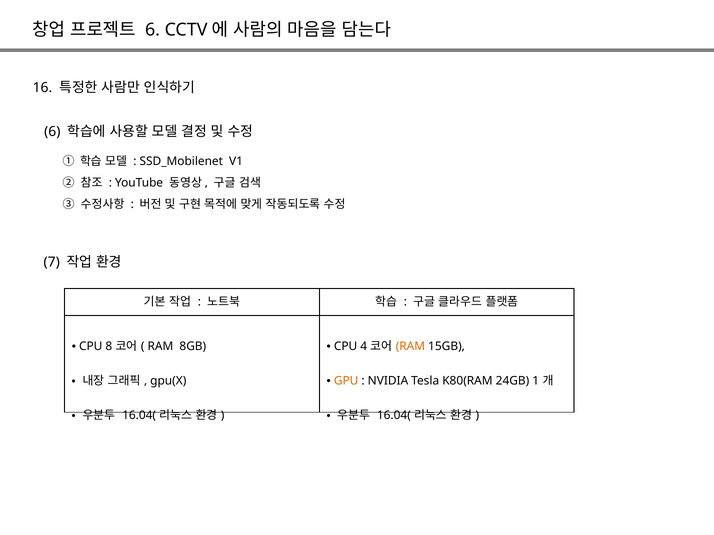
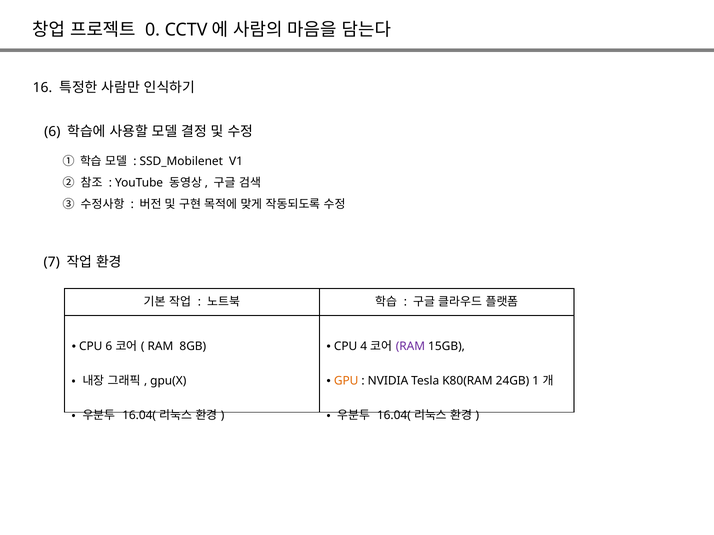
6 at (153, 30): 6 -> 0
CPU 8: 8 -> 6
RAM at (410, 347) colour: orange -> purple
